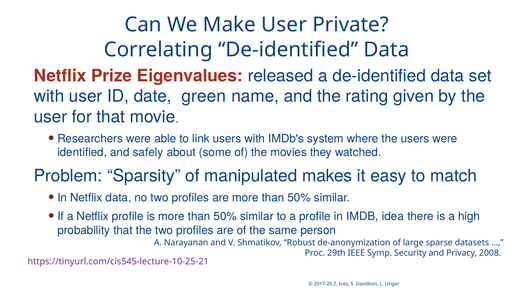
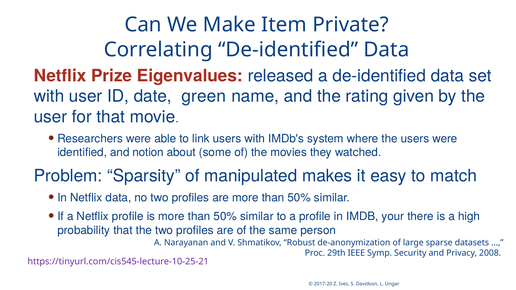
Make User: User -> Item
safely: safely -> notion
idea: idea -> your
